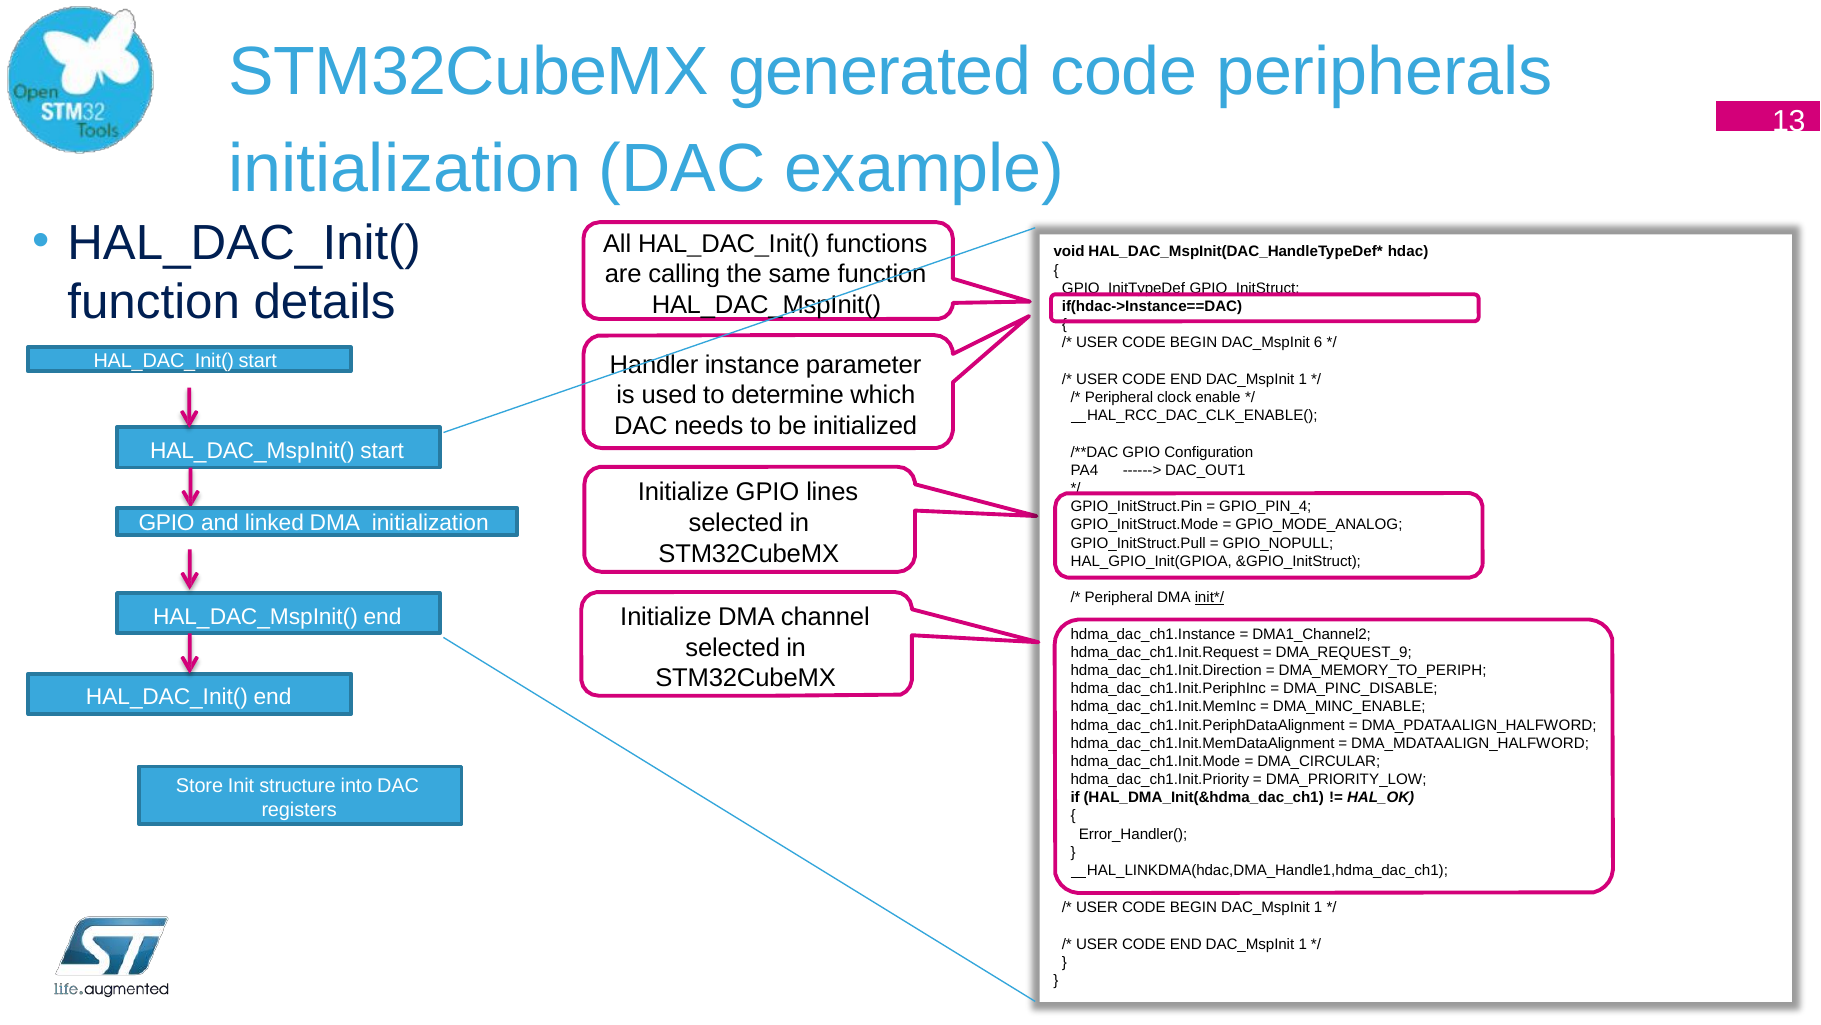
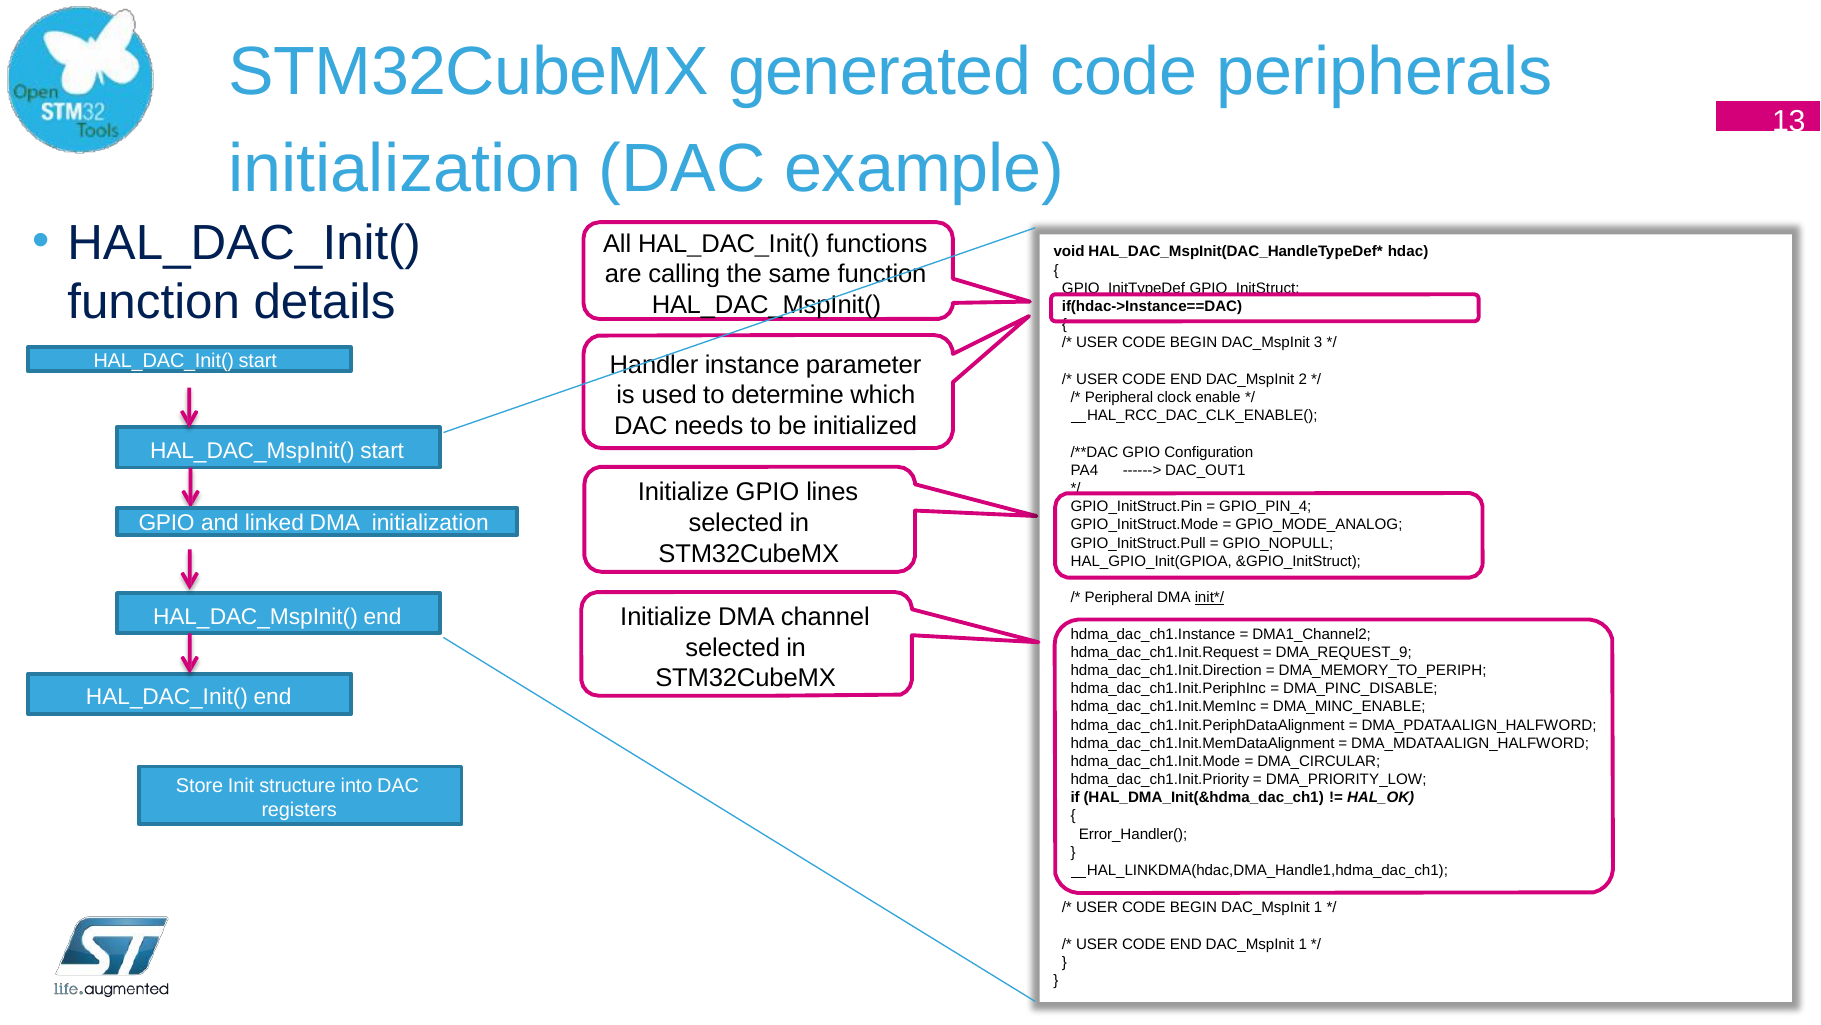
6: 6 -> 3
1 at (1303, 380): 1 -> 2
